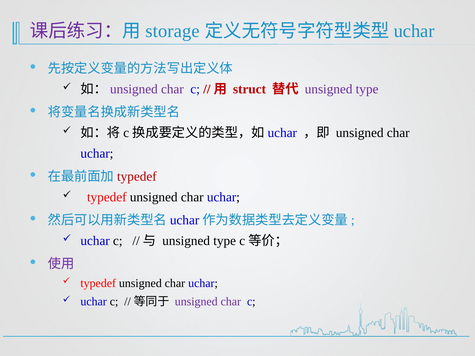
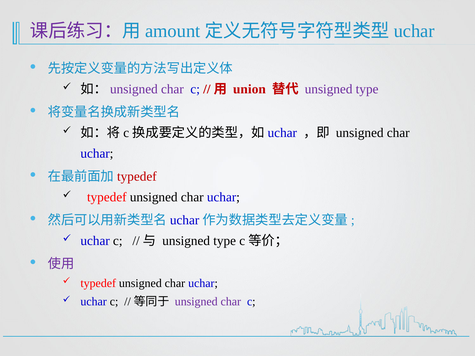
storage: storage -> amount
struct: struct -> union
